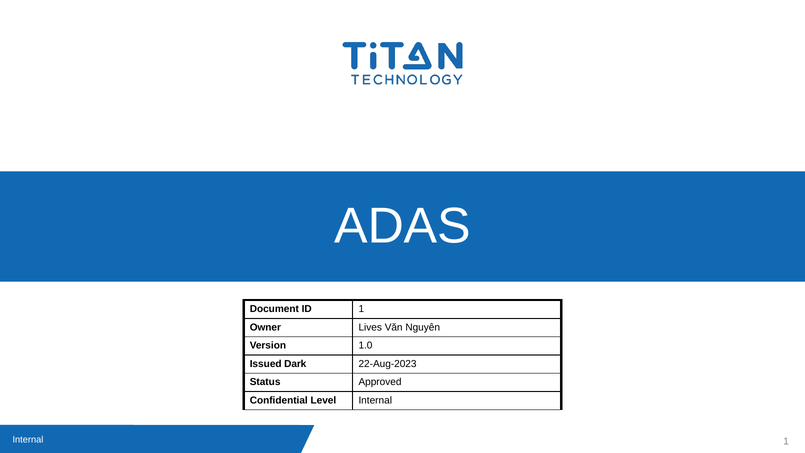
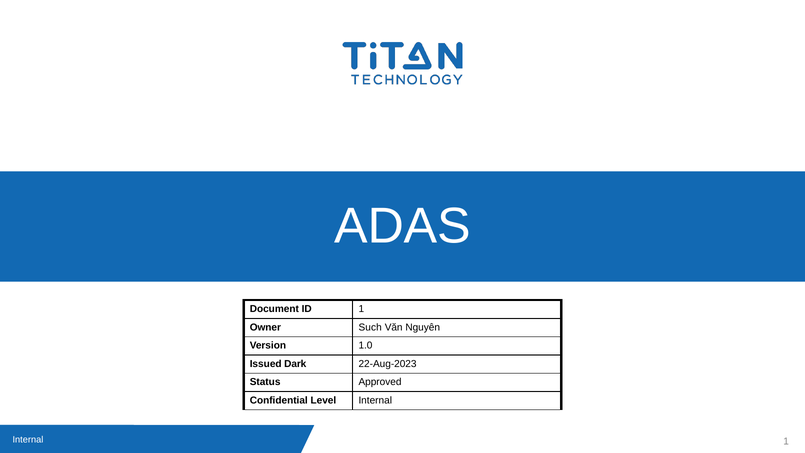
Lives: Lives -> Such
